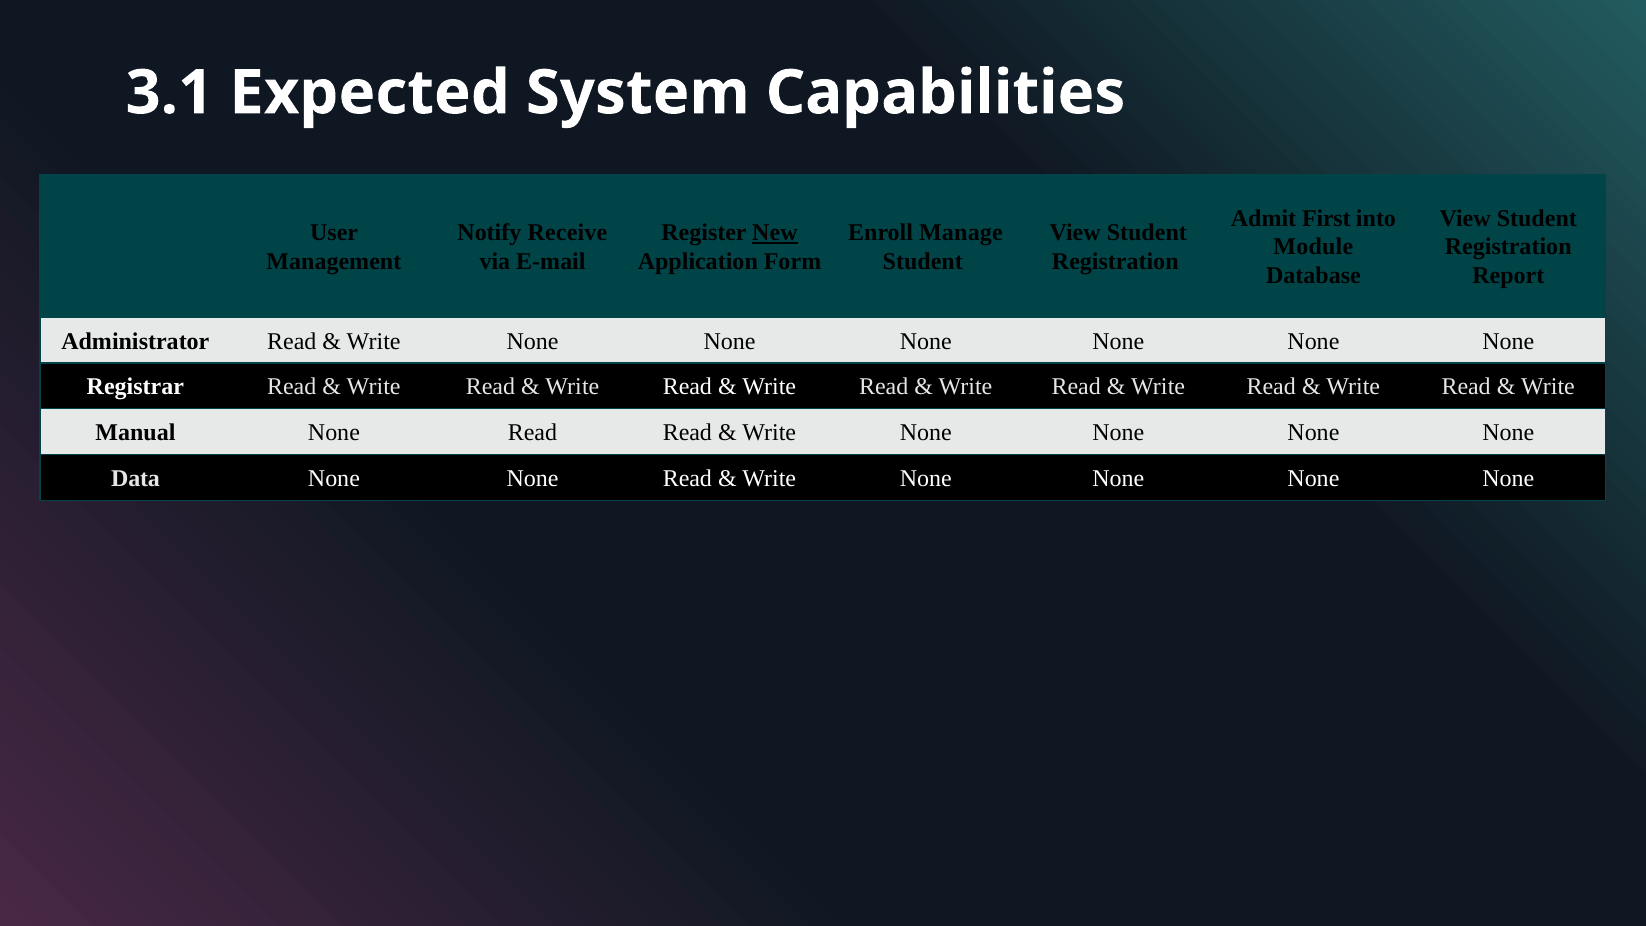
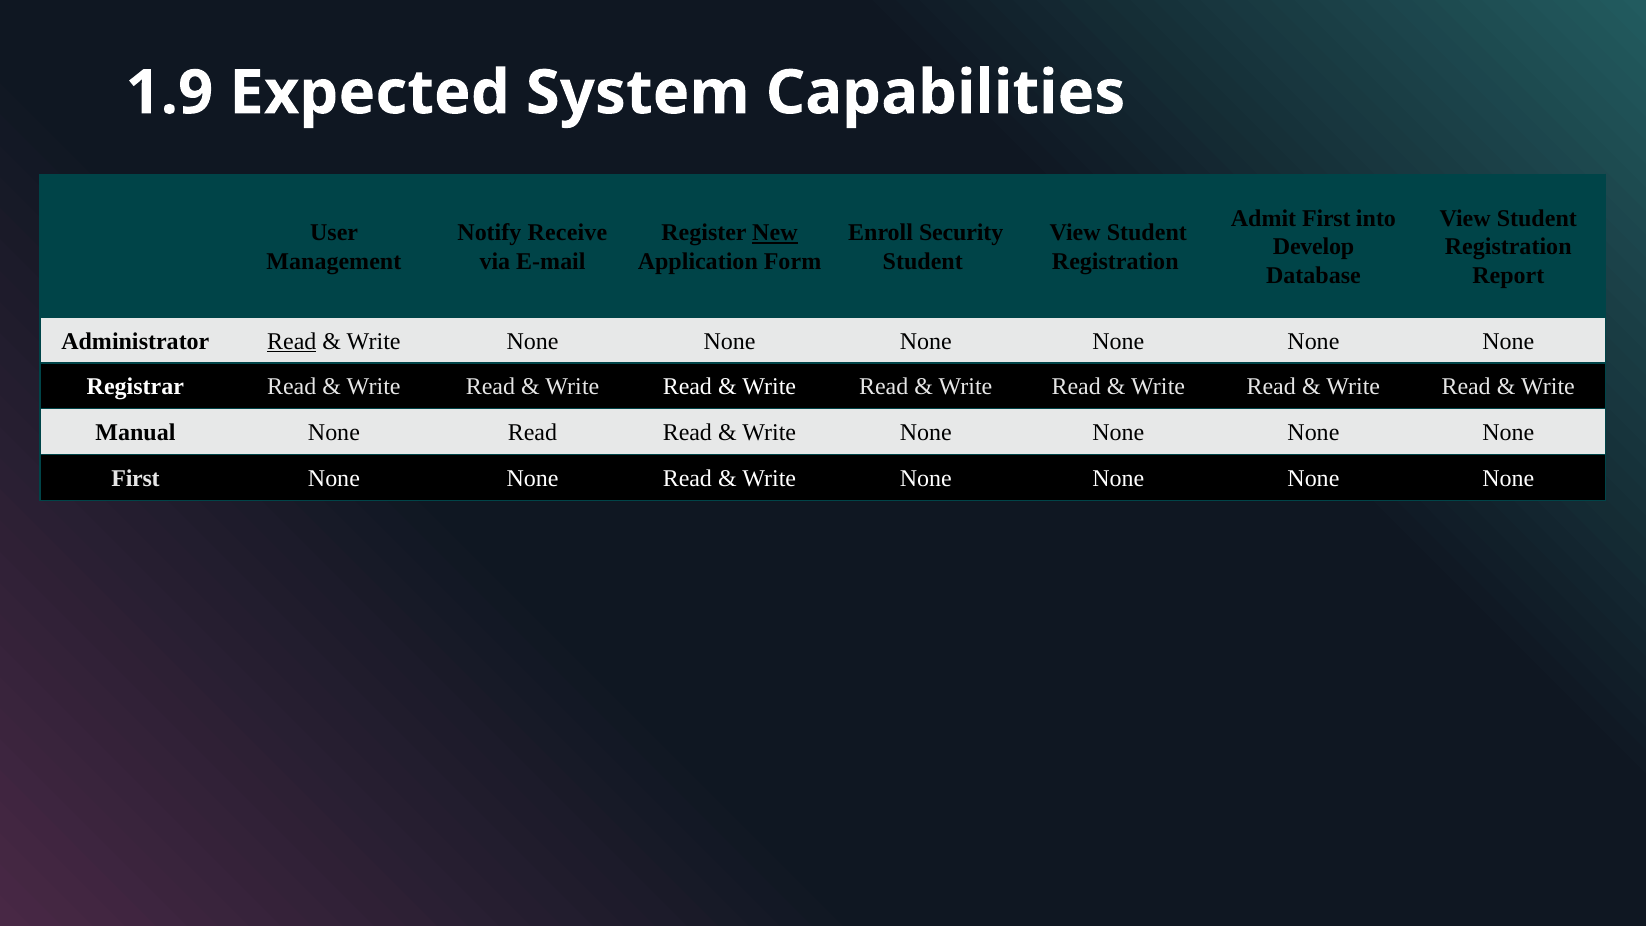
3.1: 3.1 -> 1.9
Manage: Manage -> Security
Module: Module -> Develop
Read at (292, 341) underline: none -> present
Data at (136, 479): Data -> First
